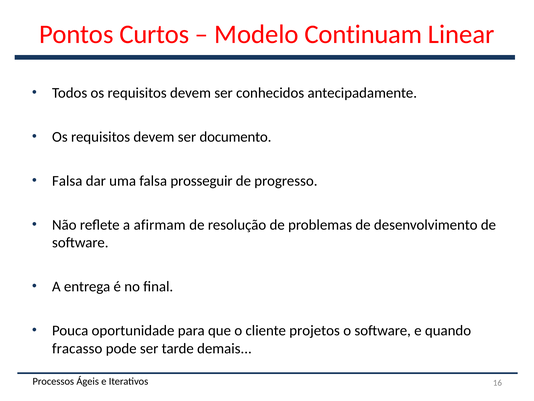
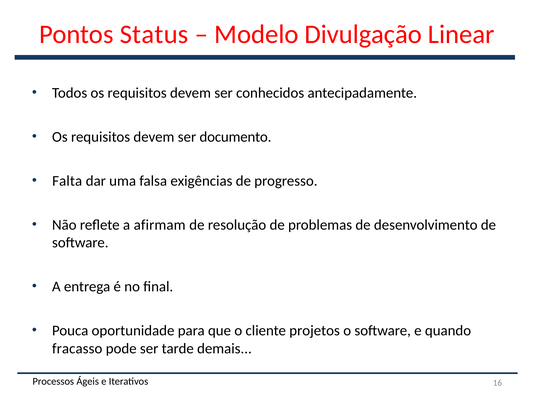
Curtos: Curtos -> Status
Continuam: Continuam -> Divulgação
Falsa at (67, 181): Falsa -> Falta
prosseguir: prosseguir -> exigências
